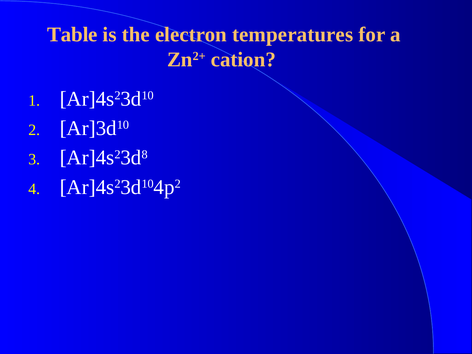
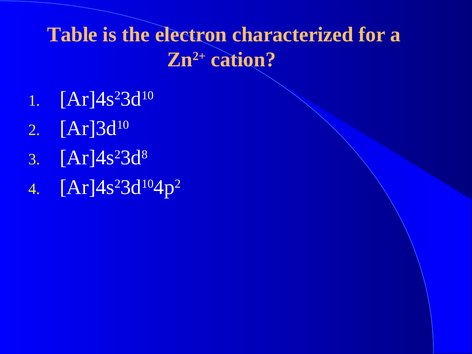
temperatures: temperatures -> characterized
